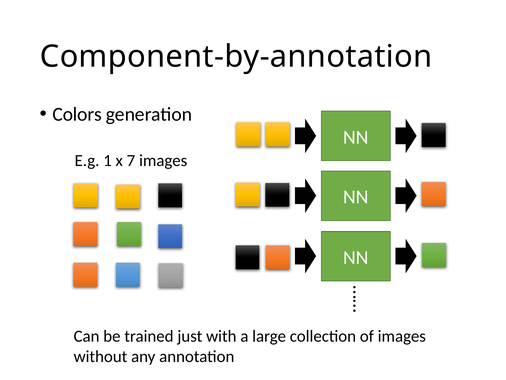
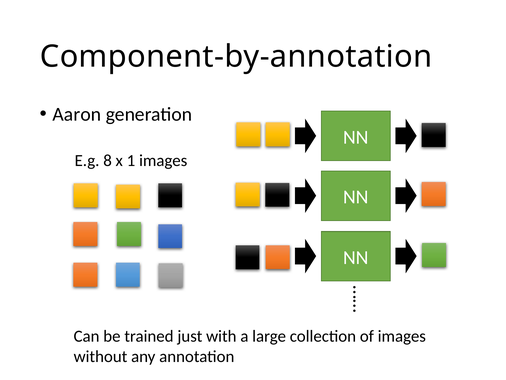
Colors: Colors -> Aaron
1: 1 -> 8
7: 7 -> 1
